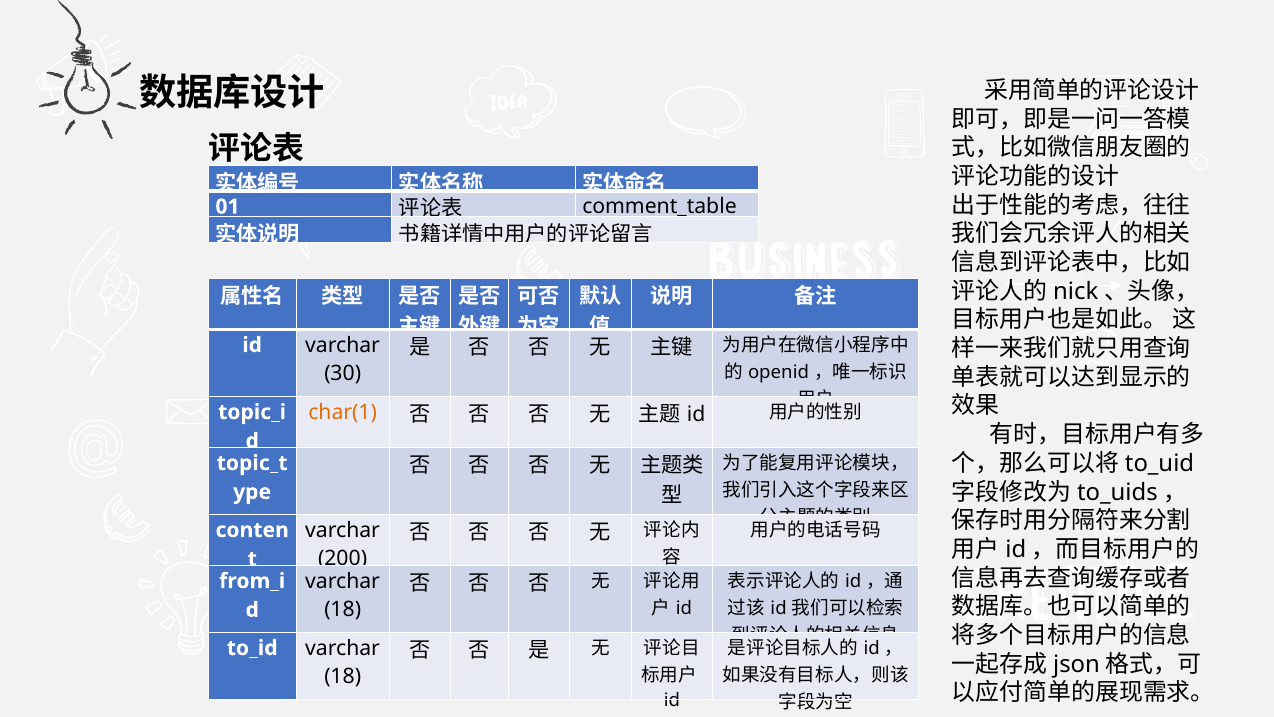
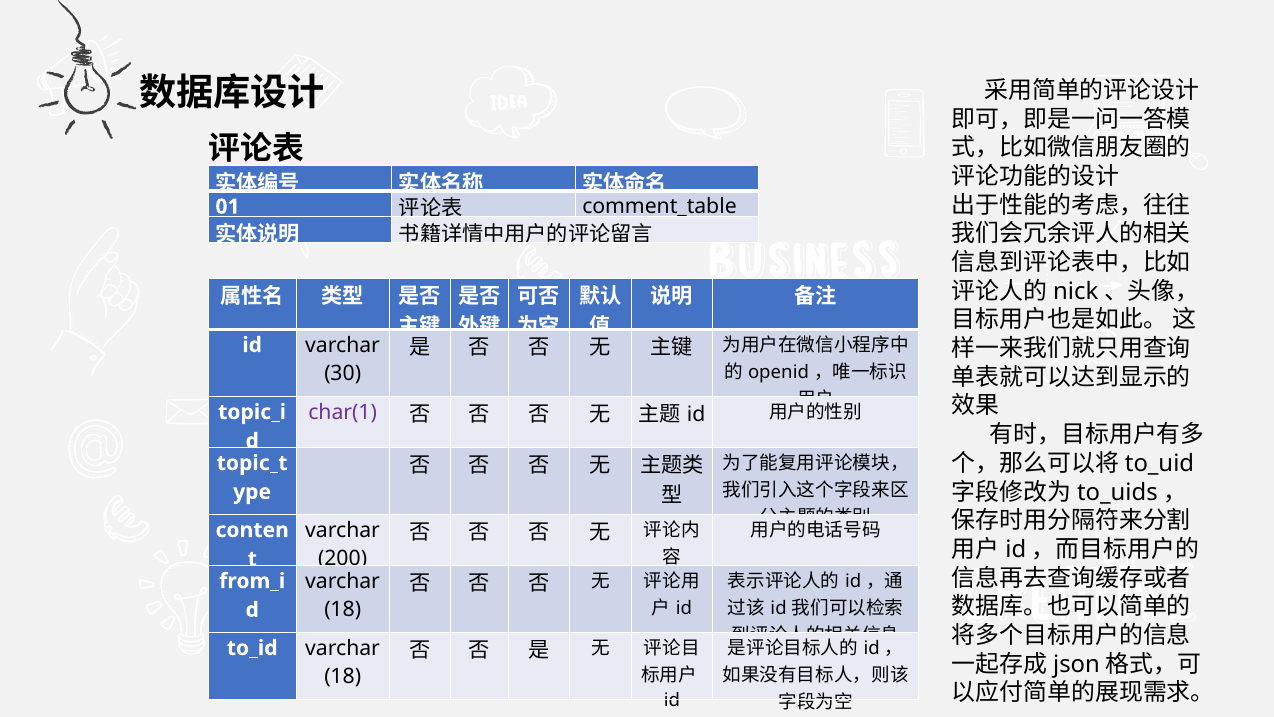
char(1 colour: orange -> purple
